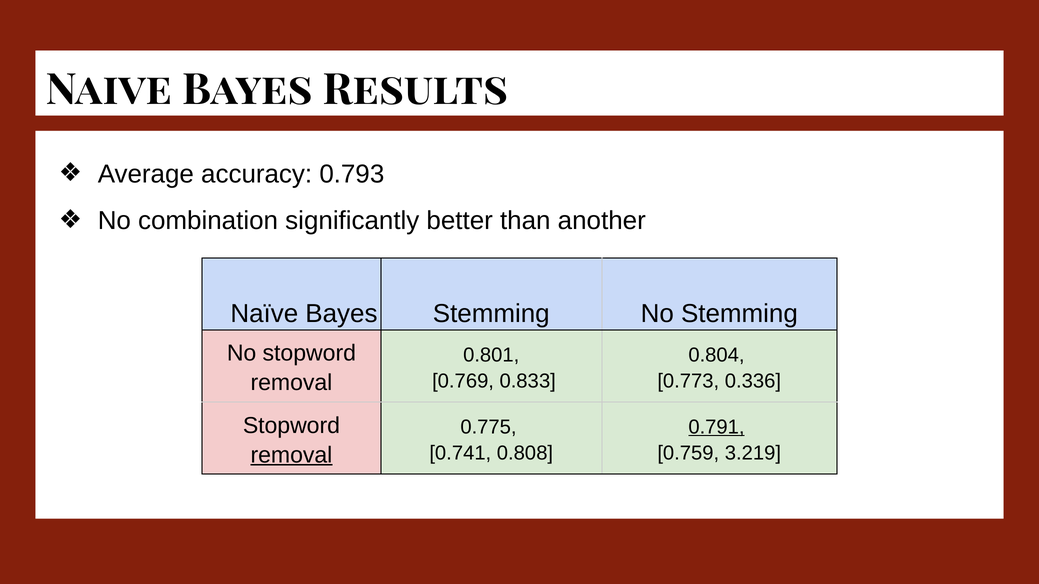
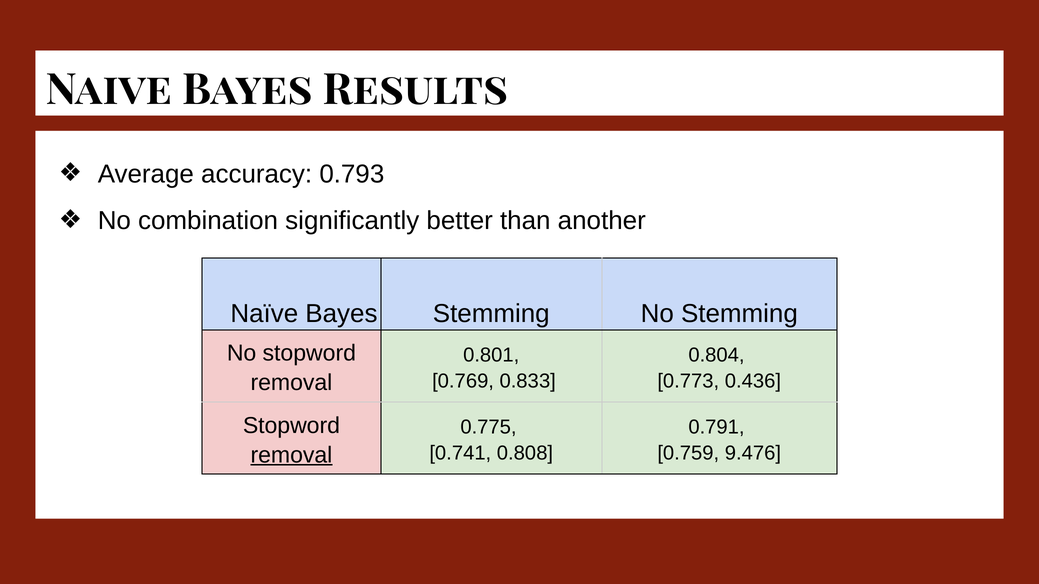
0.336: 0.336 -> 0.436
0.791 underline: present -> none
3.219: 3.219 -> 9.476
